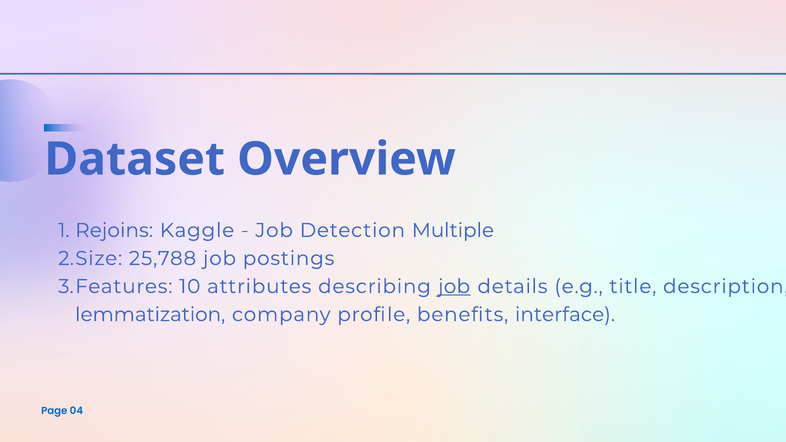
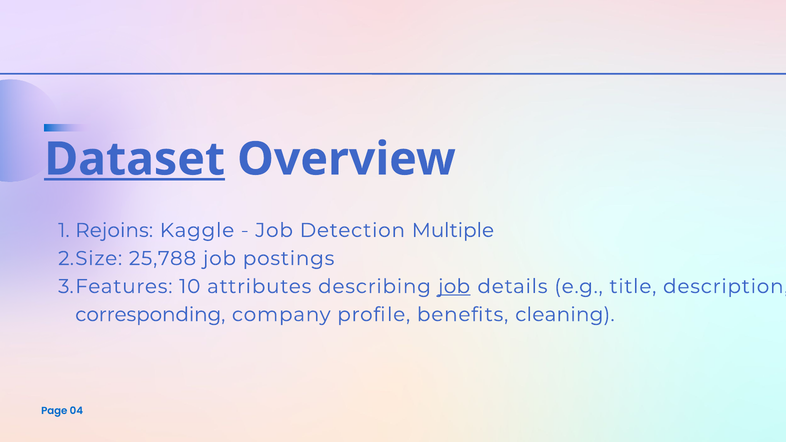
Dataset underline: none -> present
lemmatization: lemmatization -> corresponding
interface: interface -> cleaning
